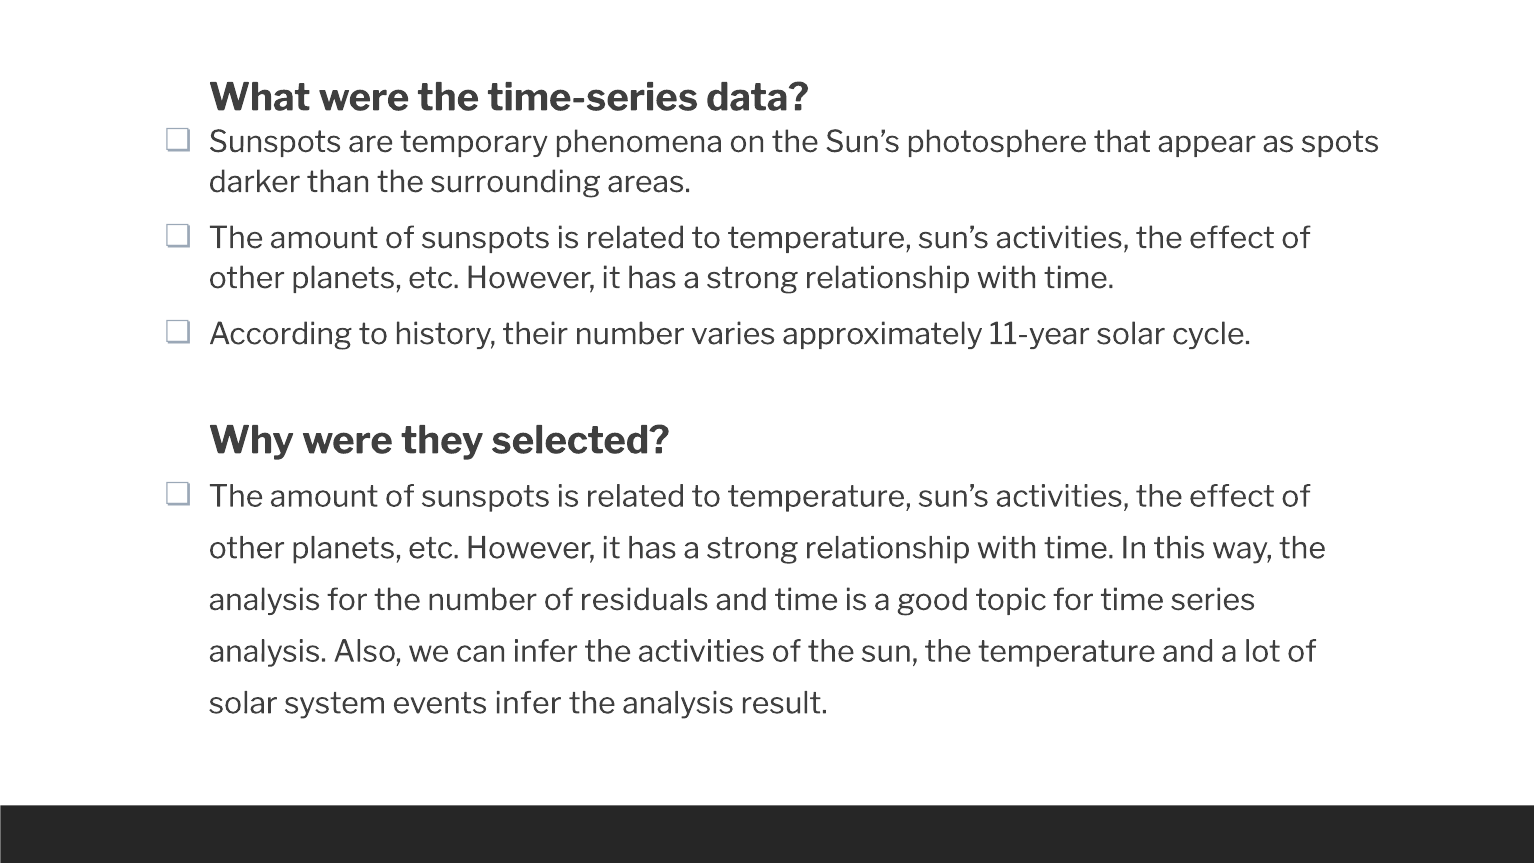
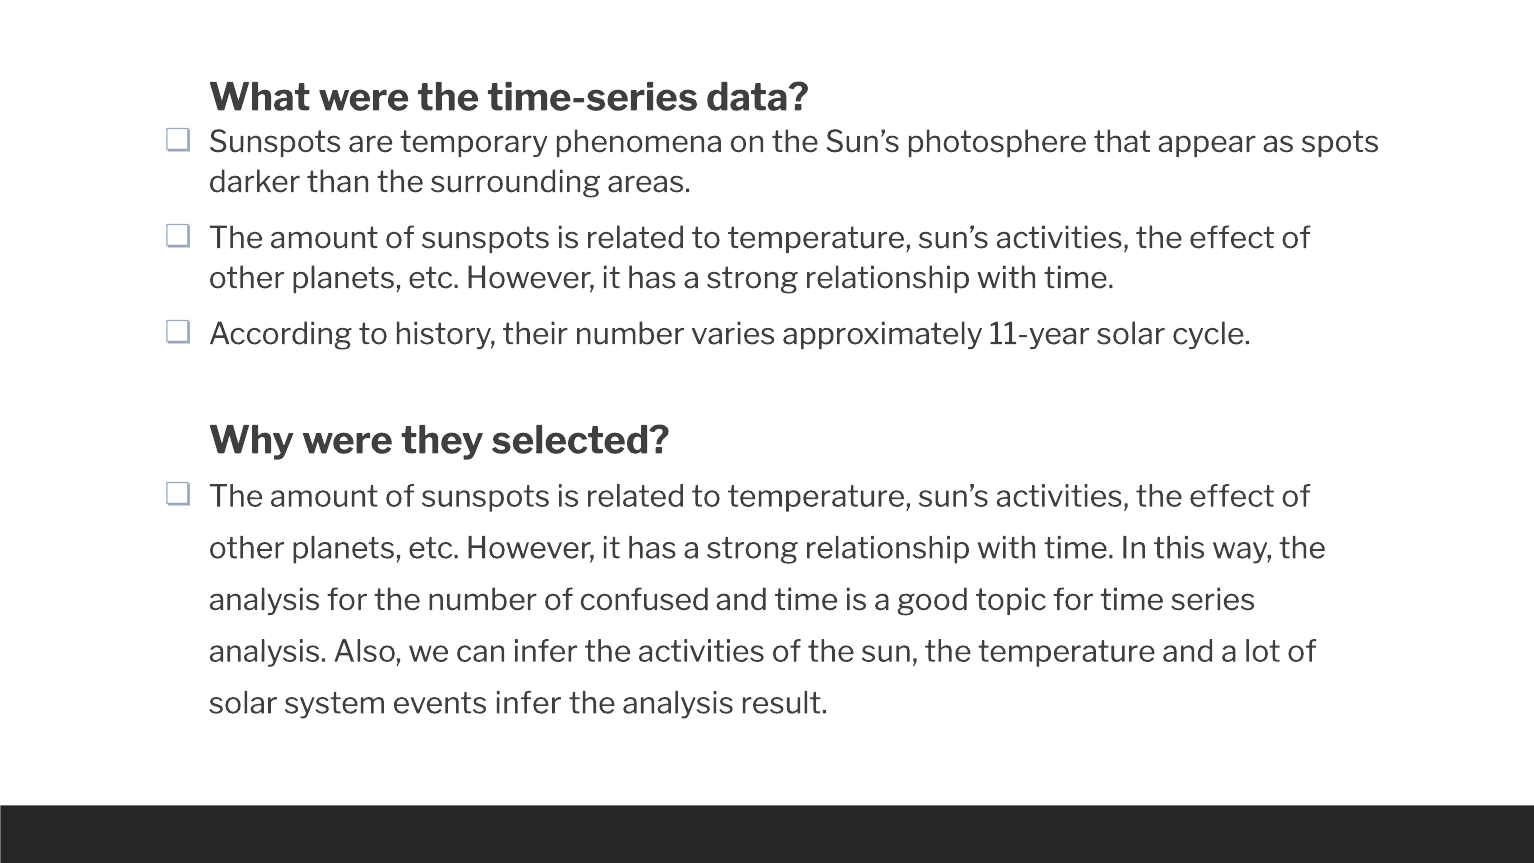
residuals: residuals -> confused
